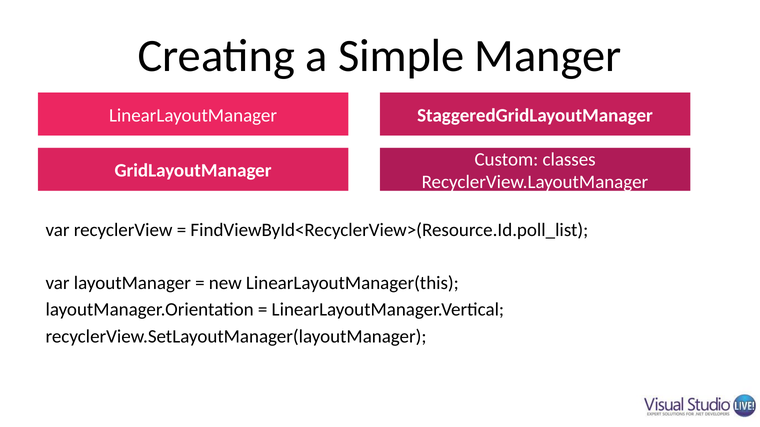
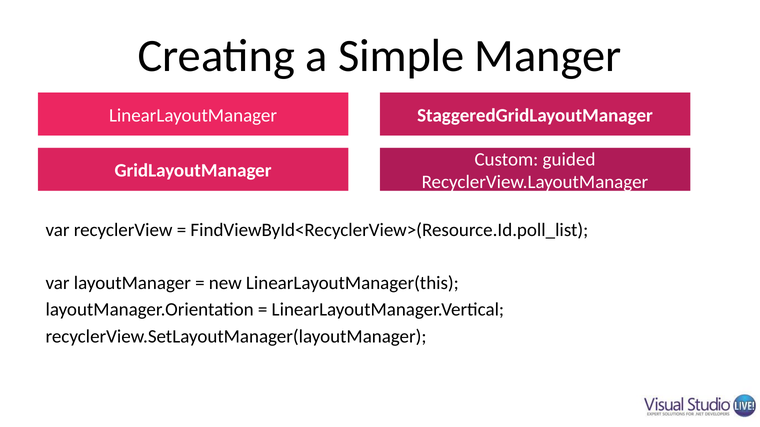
classes: classes -> guided
